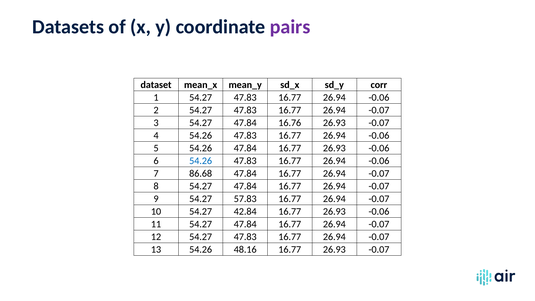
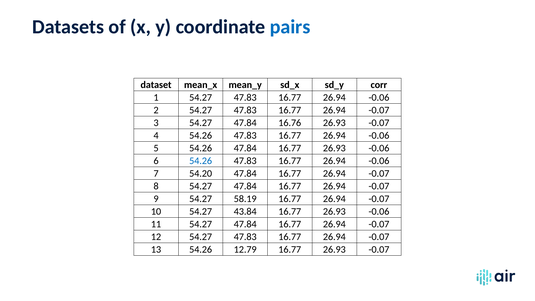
pairs colour: purple -> blue
86.68: 86.68 -> 54.20
57.83: 57.83 -> 58.19
42.84: 42.84 -> 43.84
48.16: 48.16 -> 12.79
